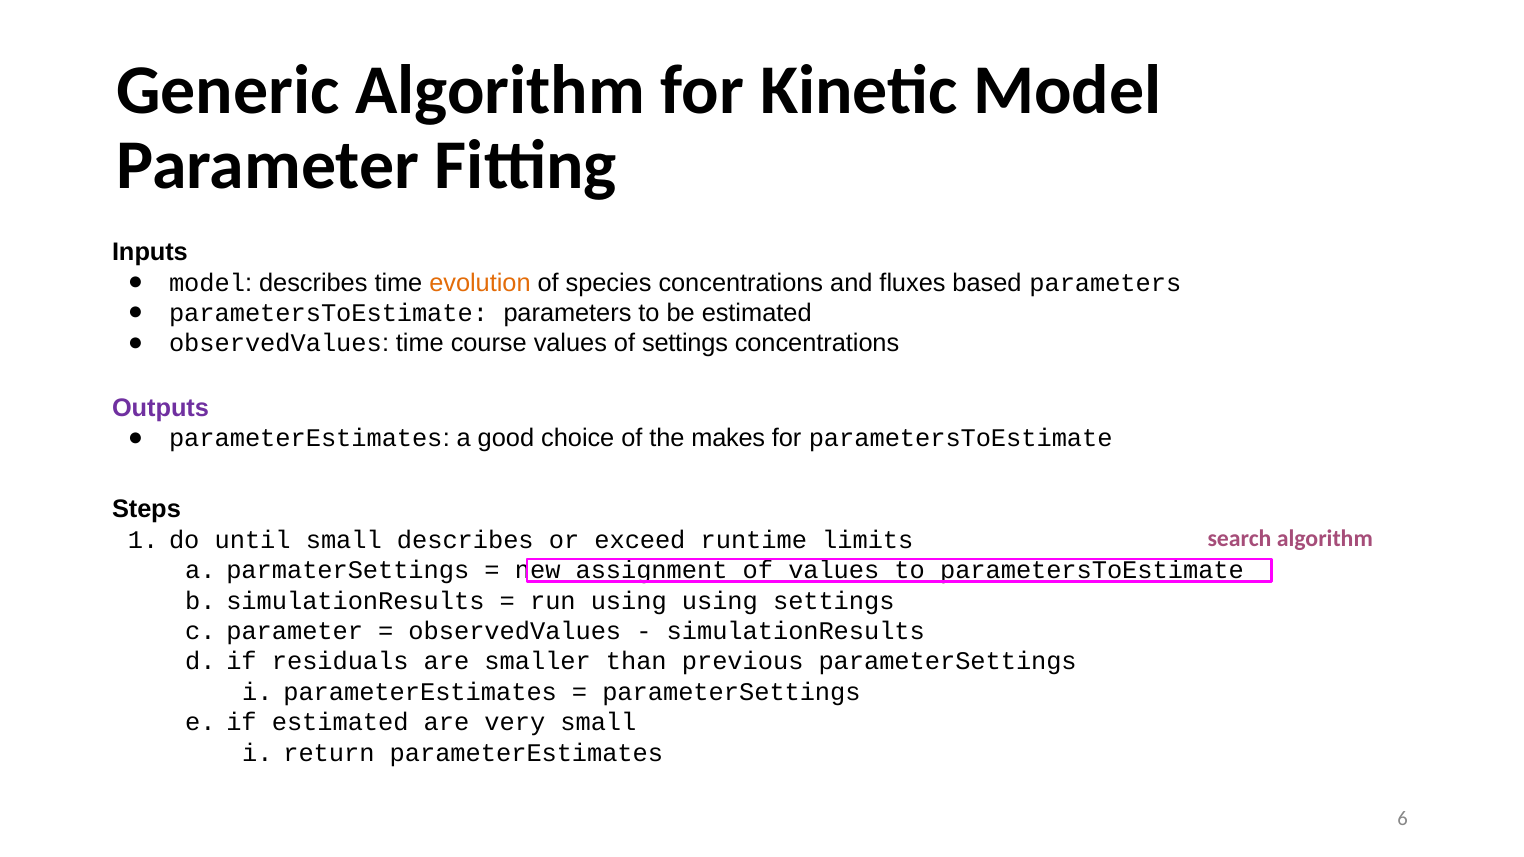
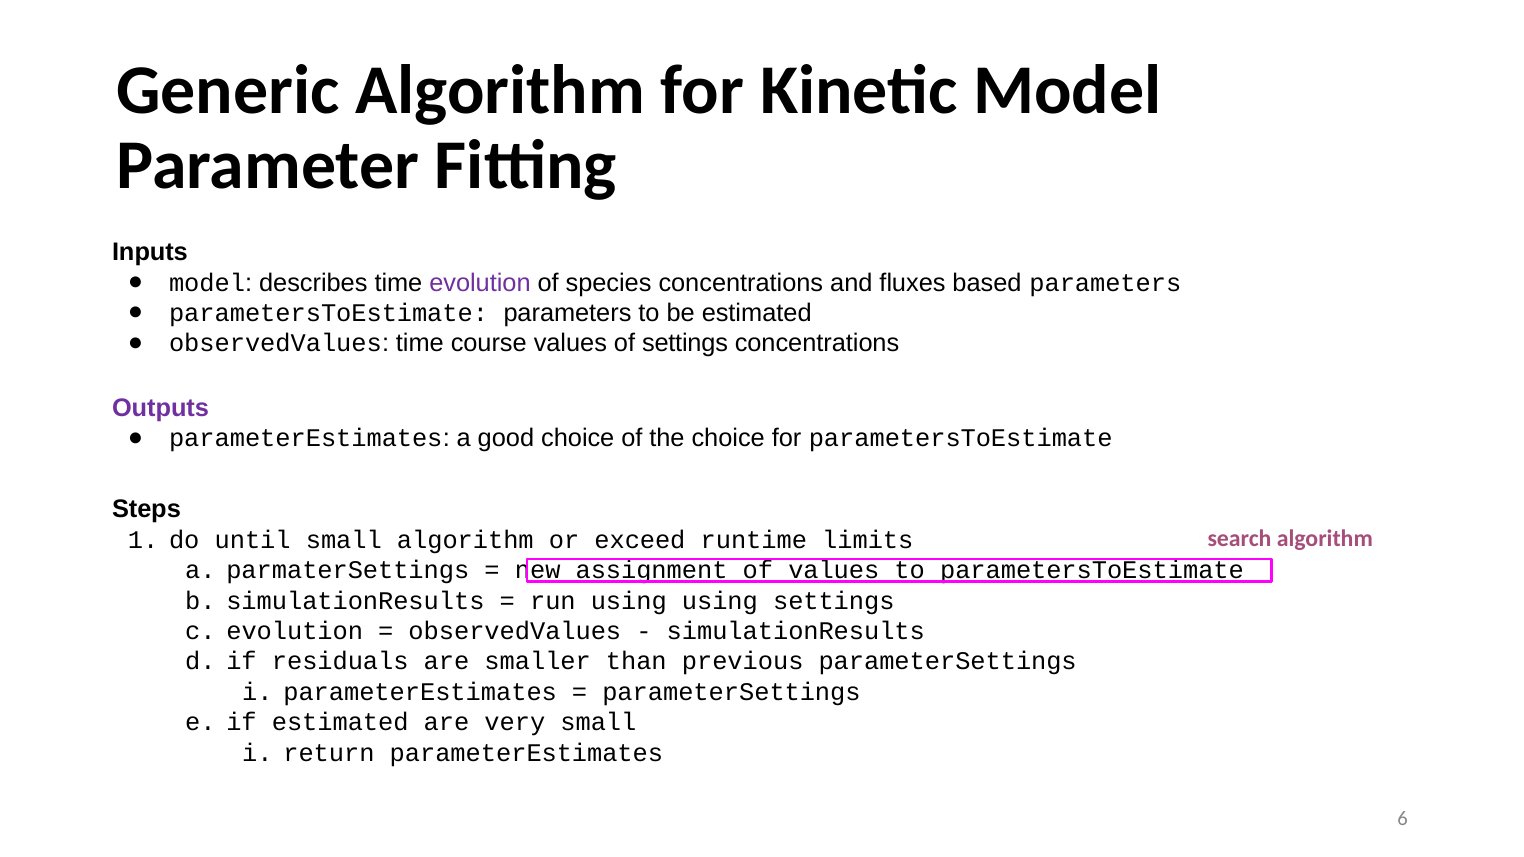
evolution at (480, 283) colour: orange -> purple
the makes: makes -> choice
small describes: describes -> algorithm
parameter at (295, 631): parameter -> evolution
